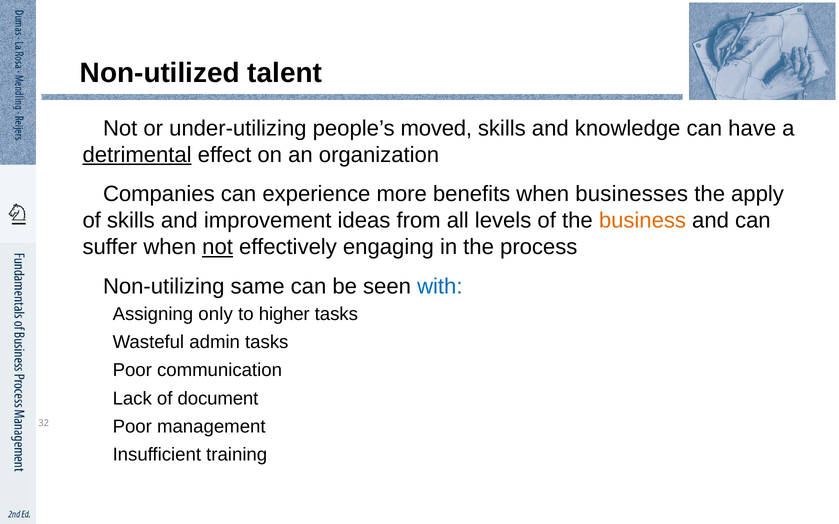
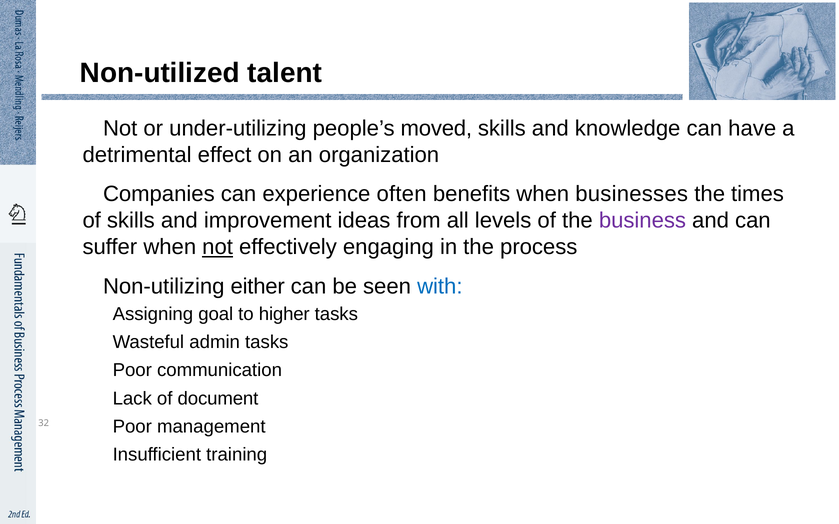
detrimental underline: present -> none
more: more -> often
apply: apply -> times
business colour: orange -> purple
same: same -> either
only: only -> goal
